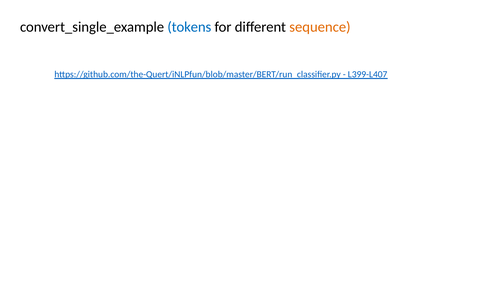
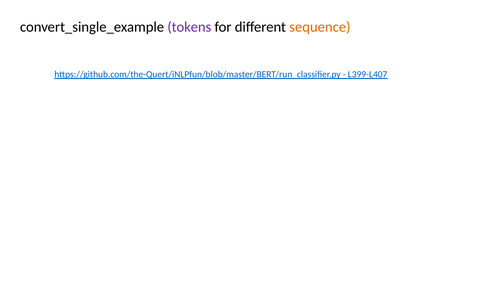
tokens colour: blue -> purple
